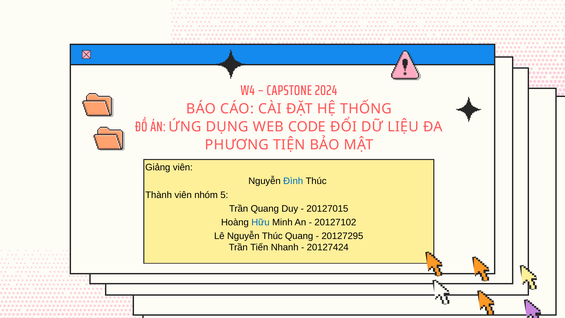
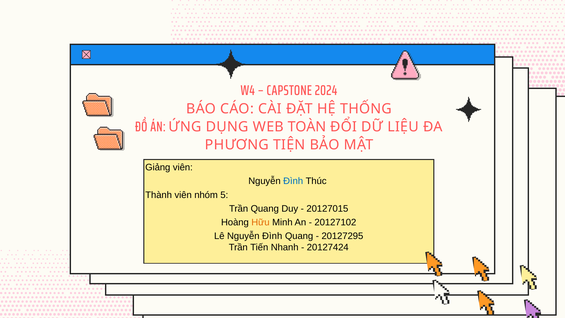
CODE: CODE -> TOÀN
Hữu colour: blue -> orange
Lê Nguyễn Thúc: Thúc -> Đình
